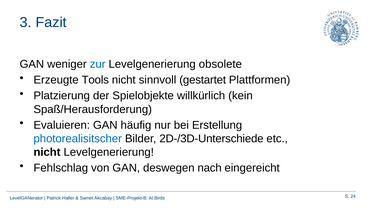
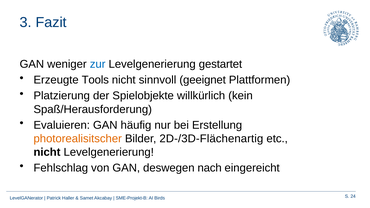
obsolete: obsolete -> gestartet
gestartet: gestartet -> geeignet
photorealisitscher colour: blue -> orange
2D-/3D-Unterschiede: 2D-/3D-Unterschiede -> 2D-/3D-Flächenartig
